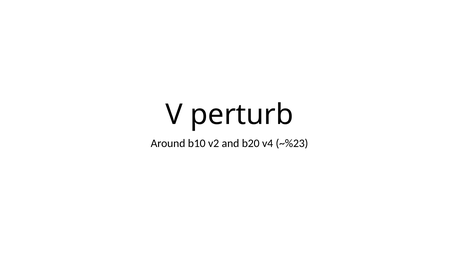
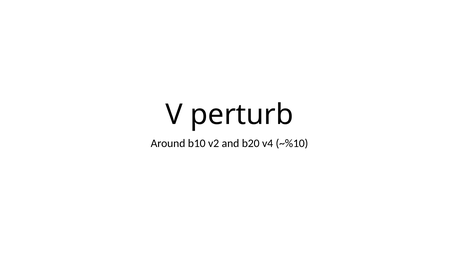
~%23: ~%23 -> ~%10
